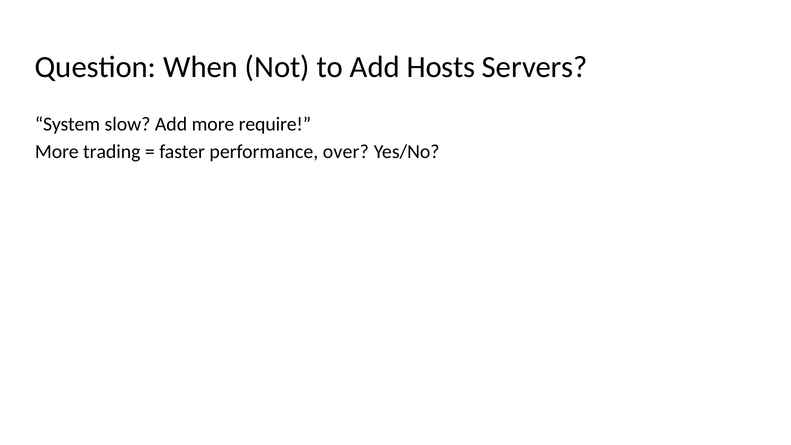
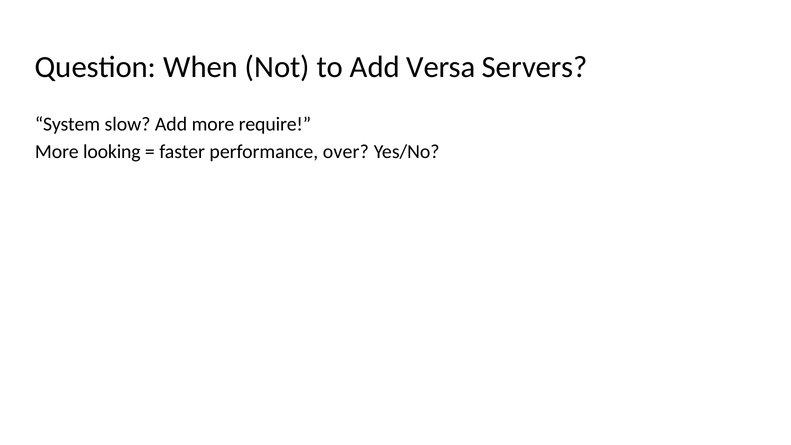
Hosts: Hosts -> Versa
trading: trading -> looking
